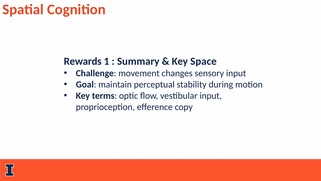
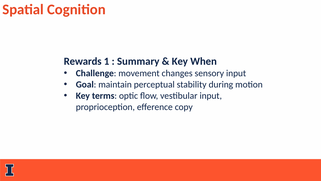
Space: Space -> When
